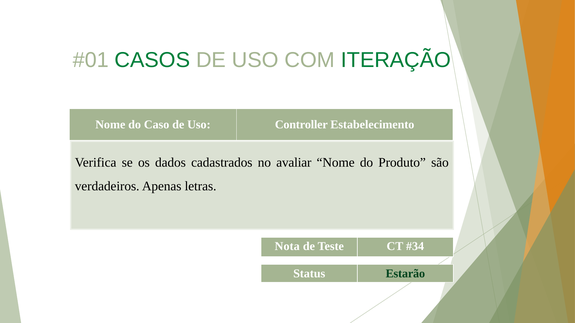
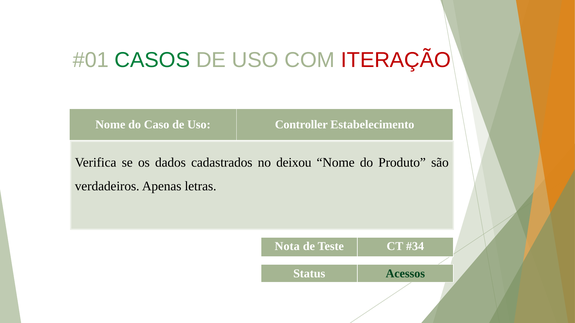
ITERAÇÃO colour: green -> red
avaliar: avaliar -> deixou
Estarão: Estarão -> Acessos
